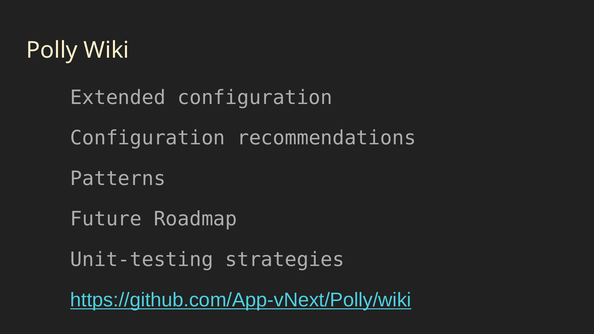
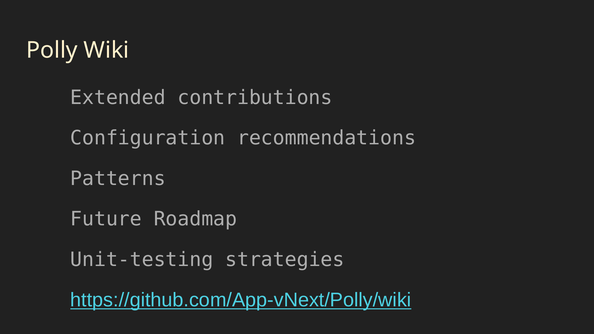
Extended configuration: configuration -> contributions
